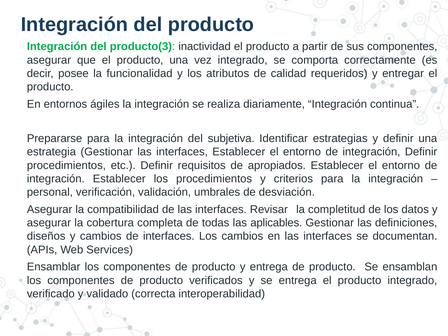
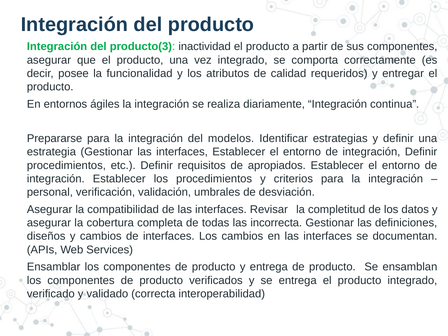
subjetiva: subjetiva -> modelos
aplicables: aplicables -> incorrecta
